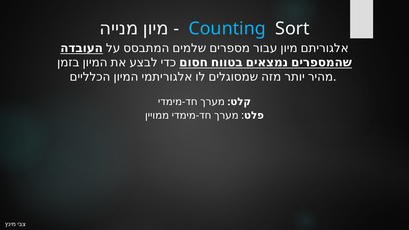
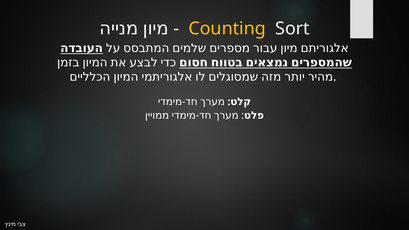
Counting colour: light blue -> yellow
